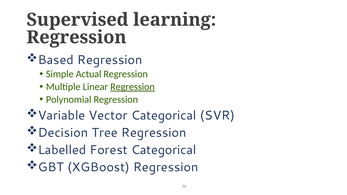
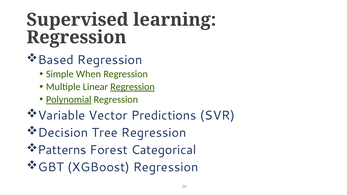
Actual: Actual -> When
Polynomial underline: none -> present
Vector Categorical: Categorical -> Predictions
Labelled: Labelled -> Patterns
